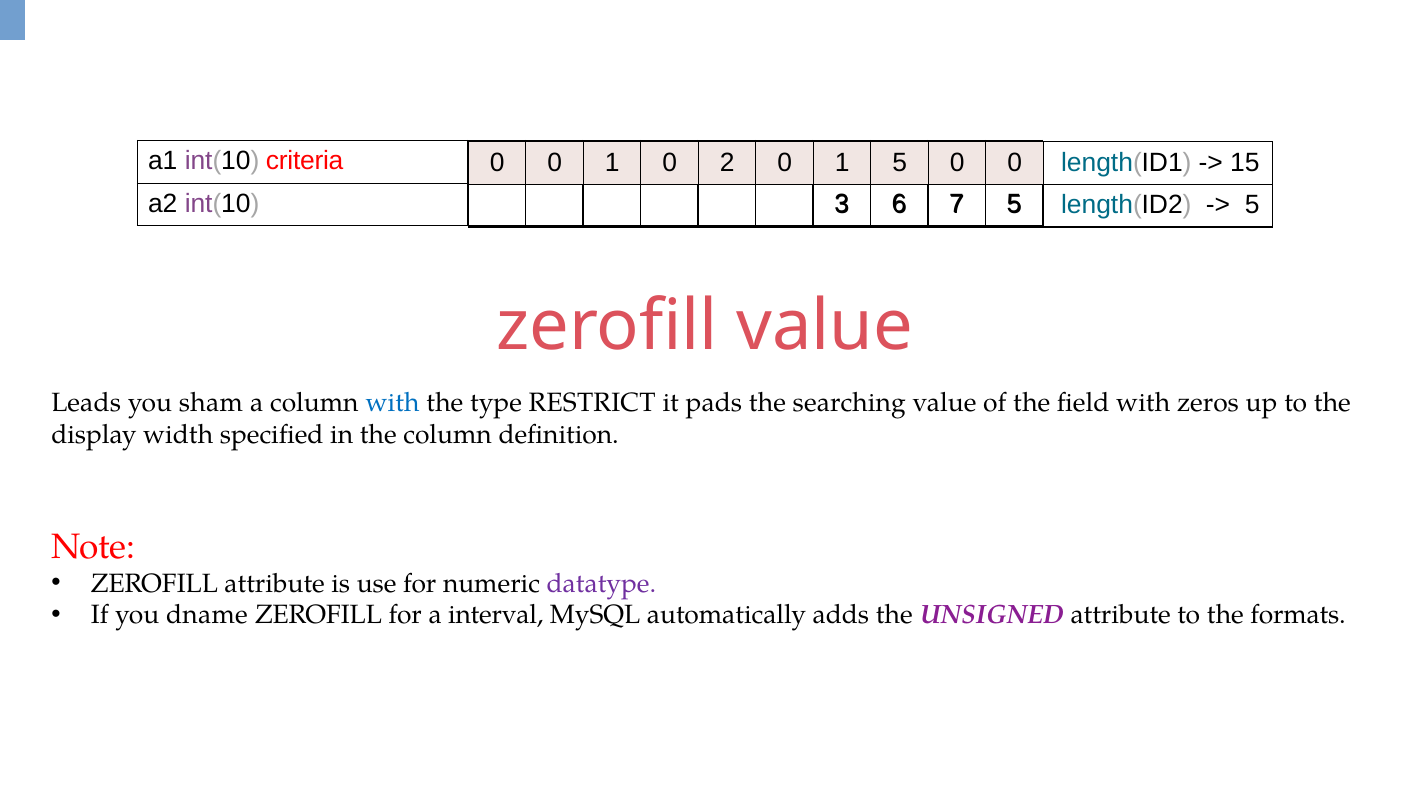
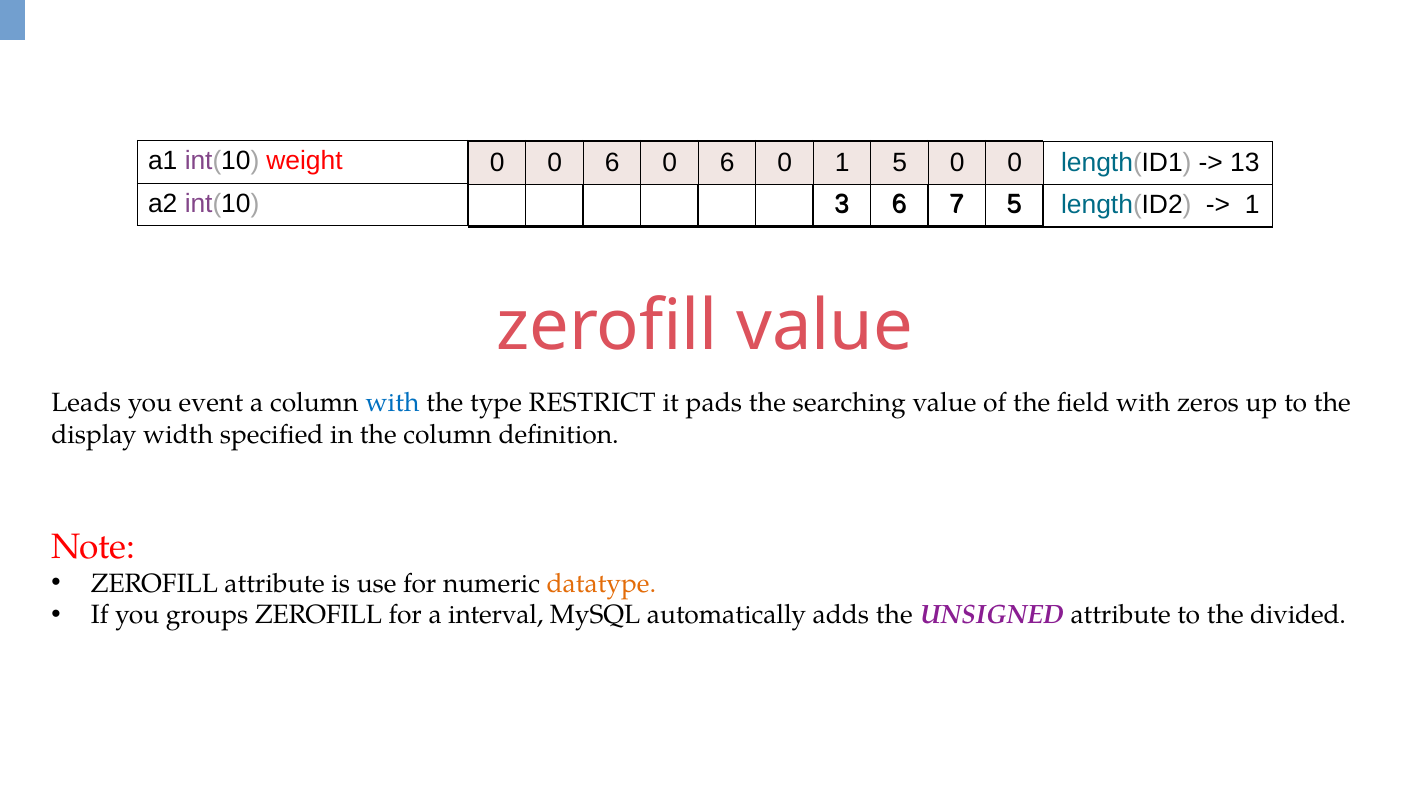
criteria: criteria -> weight
0 0 1: 1 -> 6
2 at (727, 162): 2 -> 6
15: 15 -> 13
5 at (1252, 205): 5 -> 1
sham: sham -> event
datatype colour: purple -> orange
dname: dname -> groups
formats: formats -> divided
